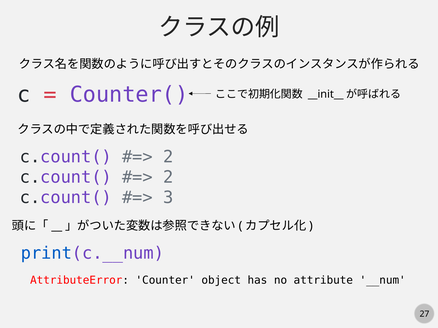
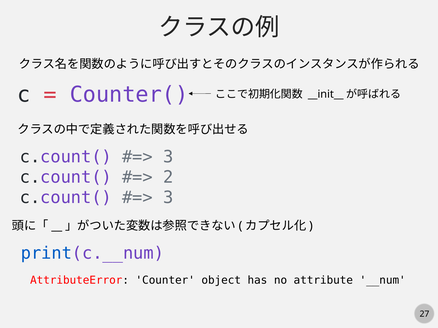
2 at (168, 157): 2 -> 3
